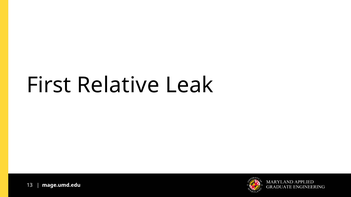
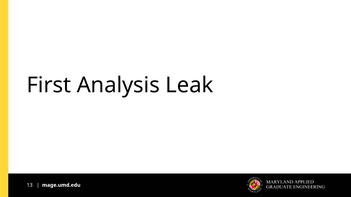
Relative: Relative -> Analysis
